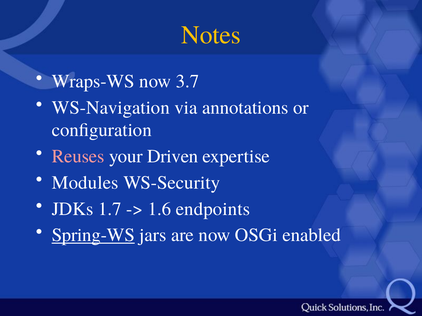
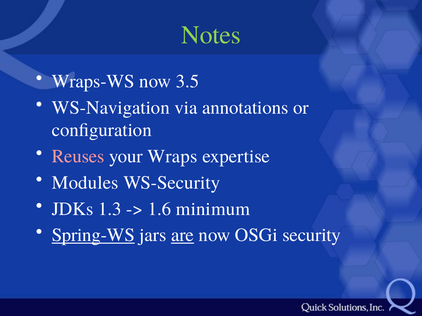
Notes colour: yellow -> light green
3.7: 3.7 -> 3.5
Driven: Driven -> Wraps
1.7: 1.7 -> 1.3
endpoints: endpoints -> minimum
are underline: none -> present
enabled: enabled -> security
